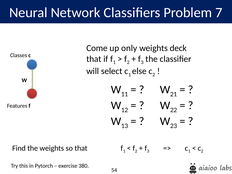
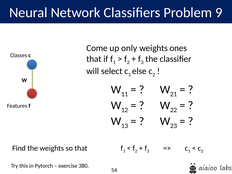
7: 7 -> 9
deck: deck -> ones
